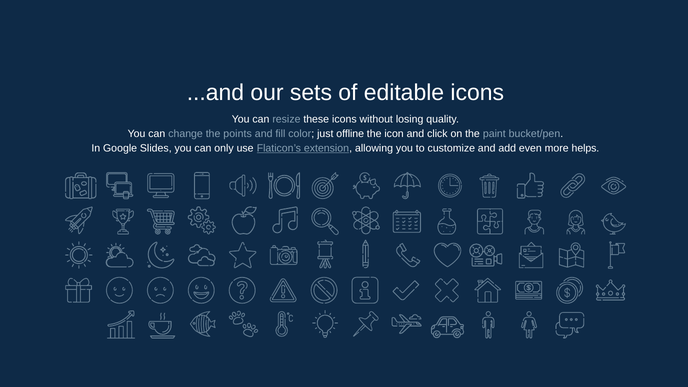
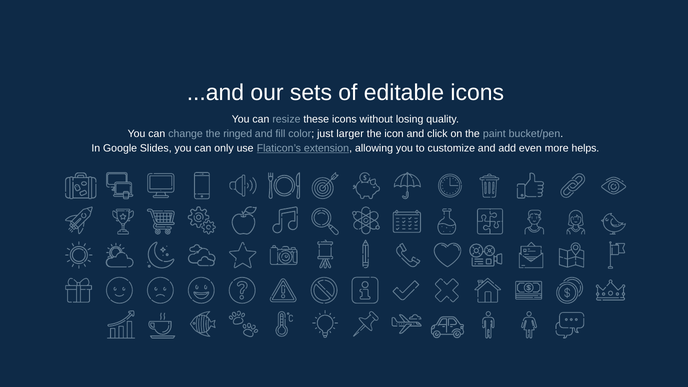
points: points -> ringed
offline: offline -> larger
